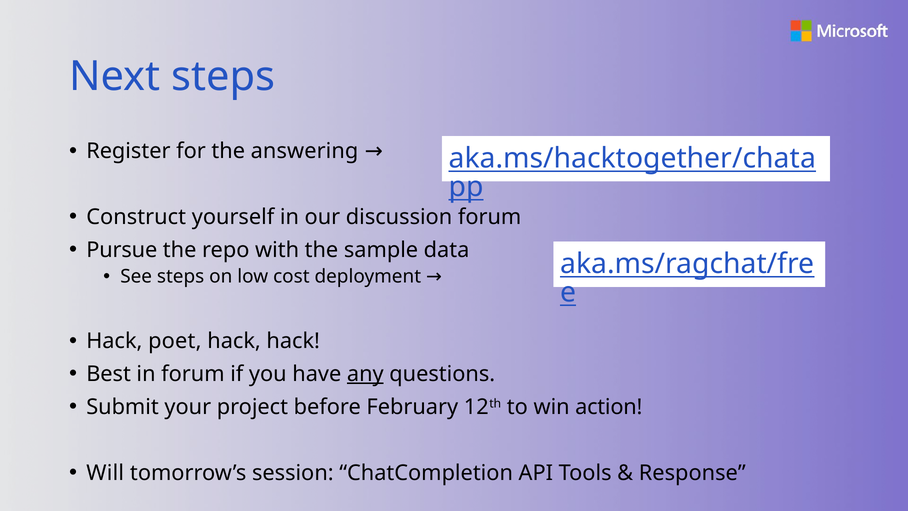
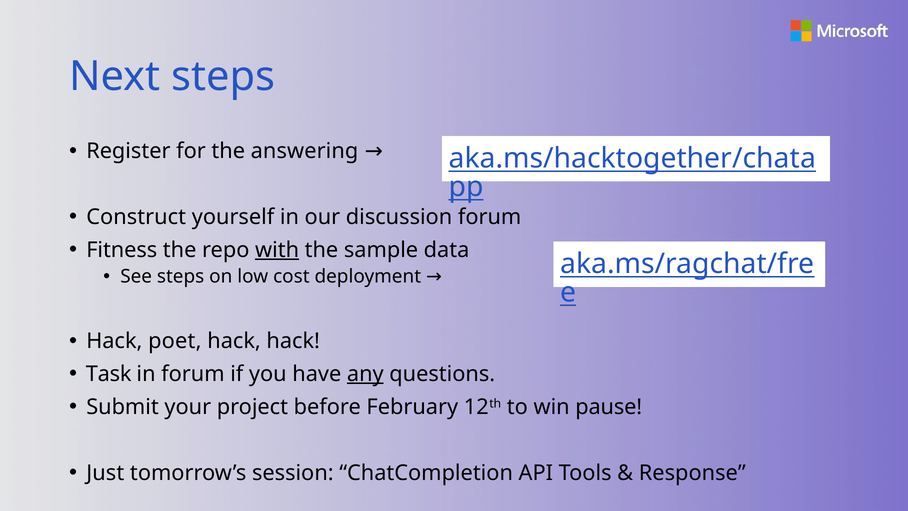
Pursue: Pursue -> Fitness
with underline: none -> present
Best: Best -> Task
action: action -> pause
Will: Will -> Just
